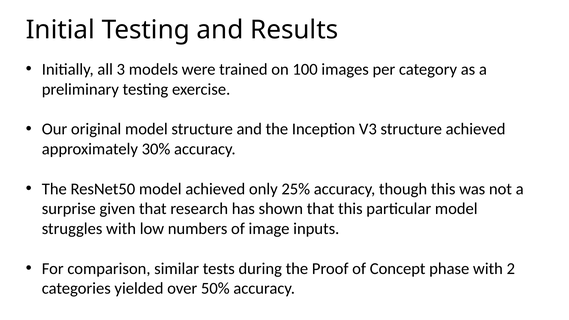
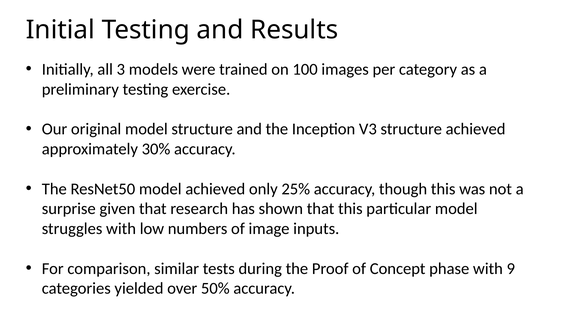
2: 2 -> 9
